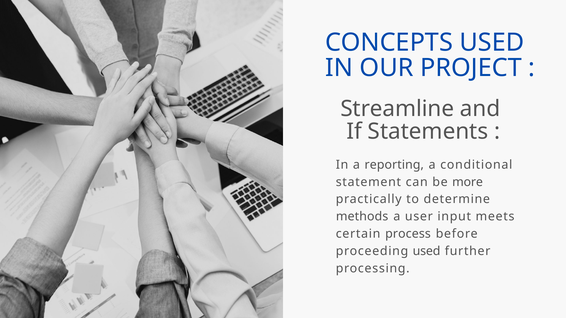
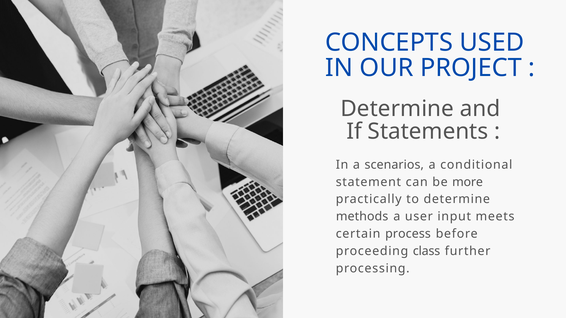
Streamline at (397, 109): Streamline -> Determine
reporting: reporting -> scenarios
proceeding used: used -> class
